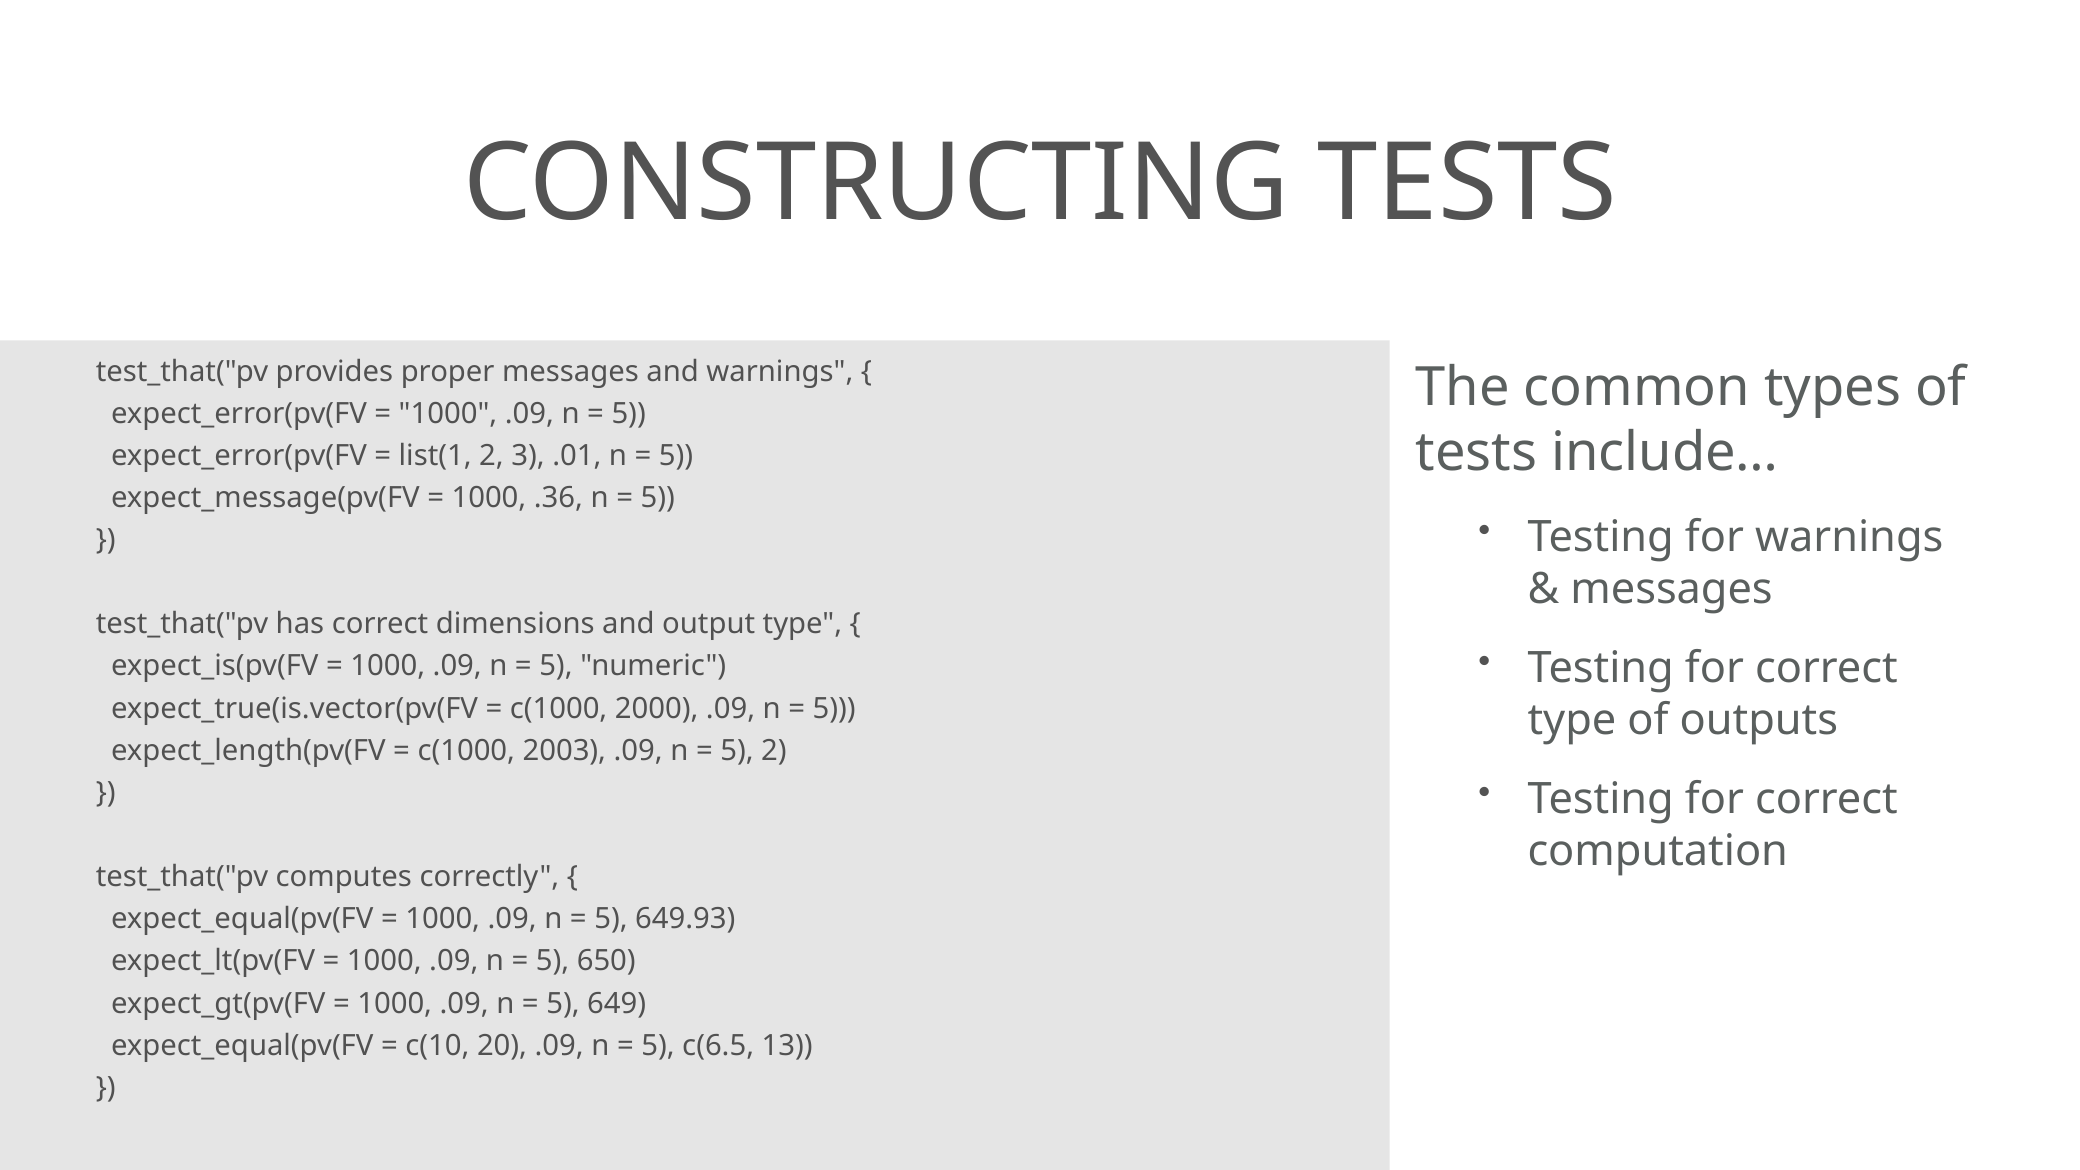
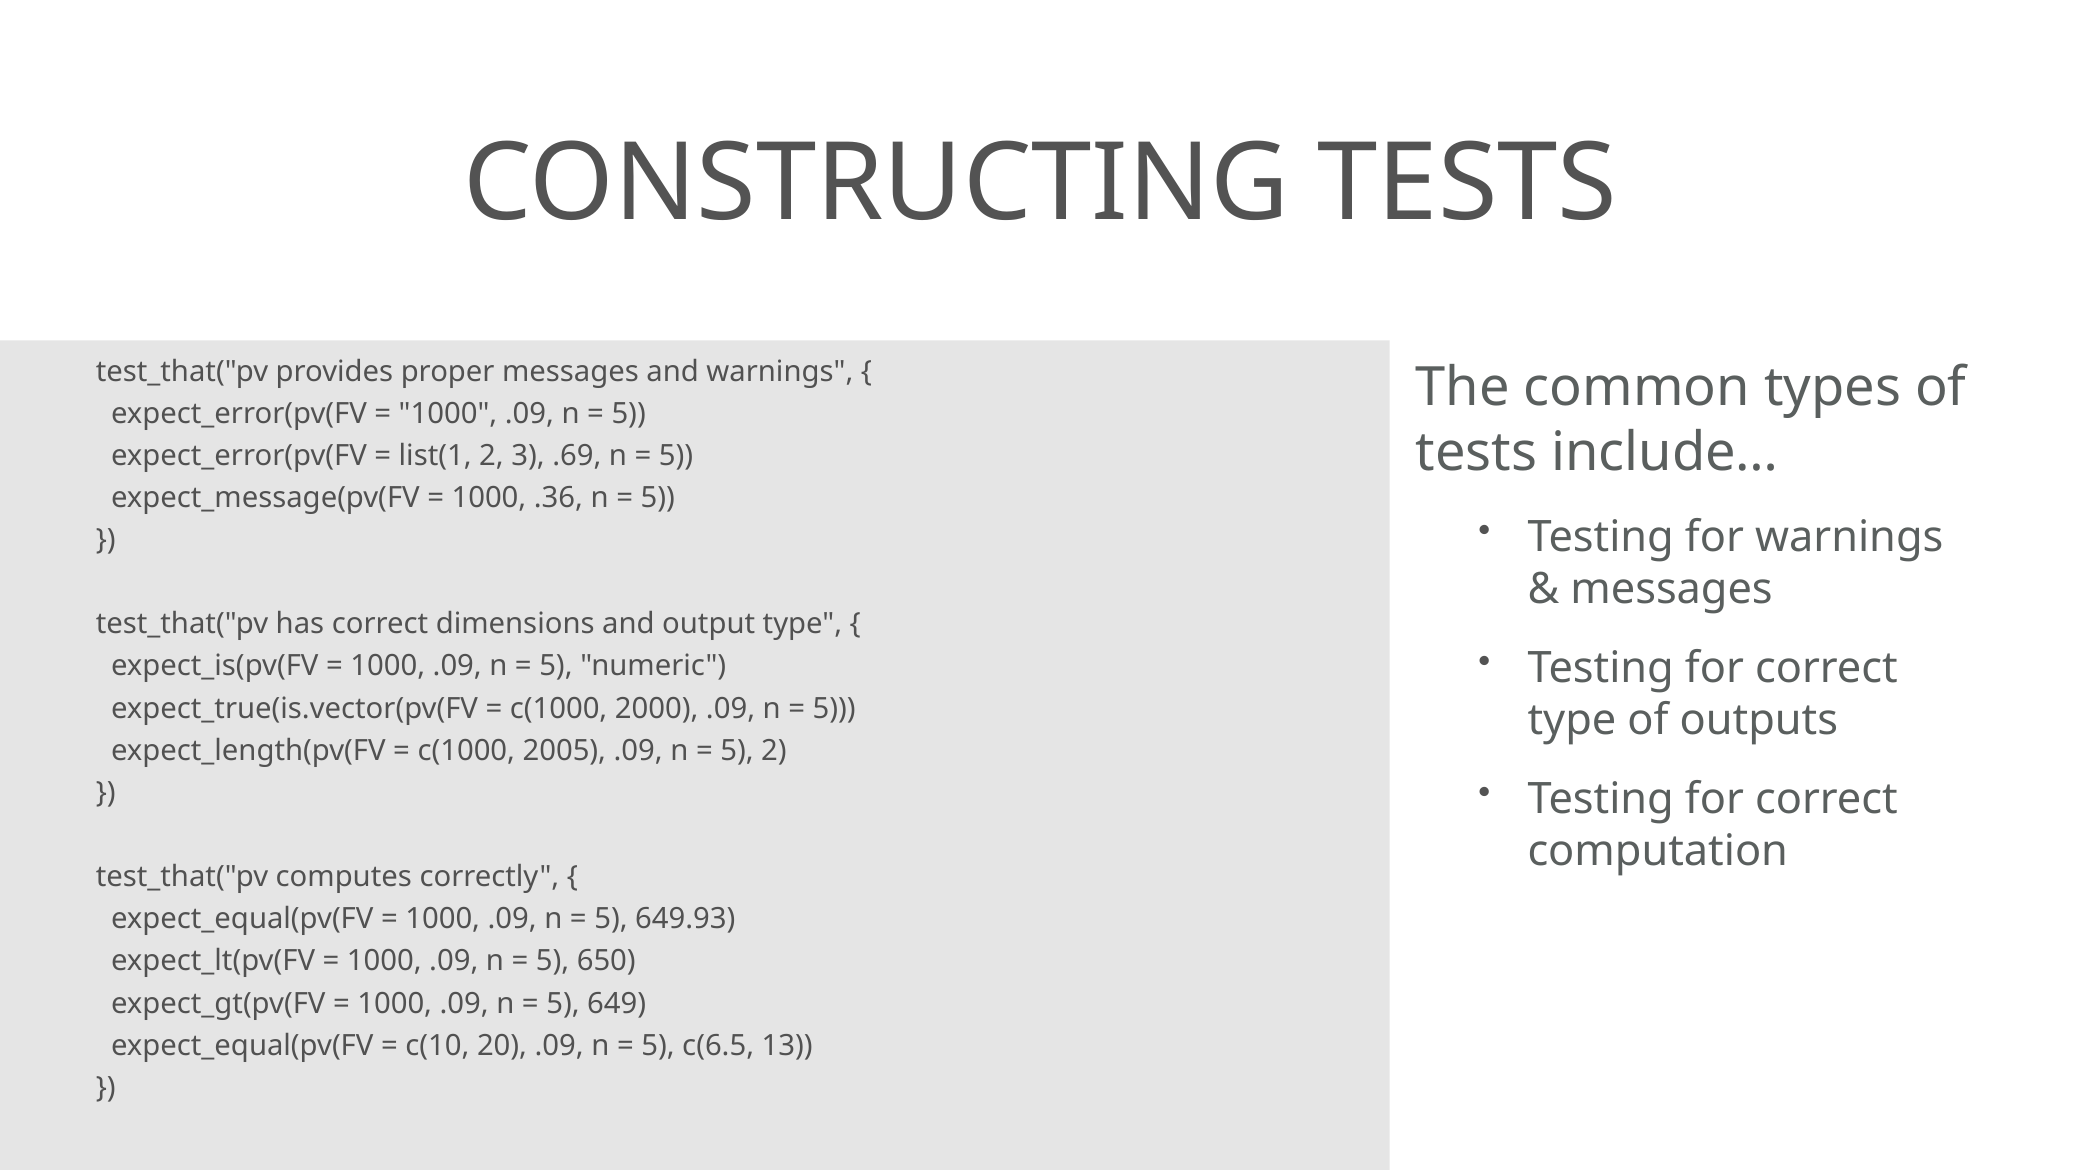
.01: .01 -> .69
2003: 2003 -> 2005
